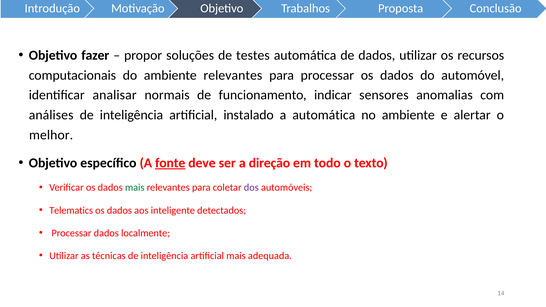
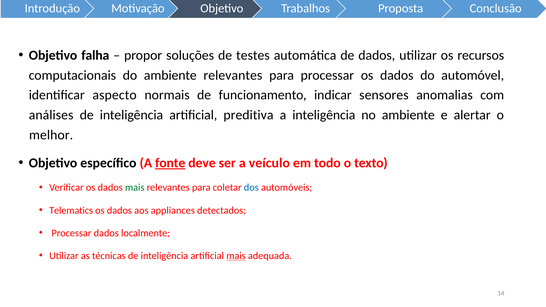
fazer: fazer -> falha
analisar: analisar -> aspecto
instalado: instalado -> preditiva
a automática: automática -> inteligência
direção: direção -> veículo
dos colour: purple -> blue
inteligente: inteligente -> appliances
mais at (236, 256) underline: none -> present
